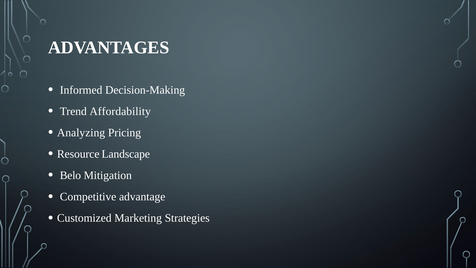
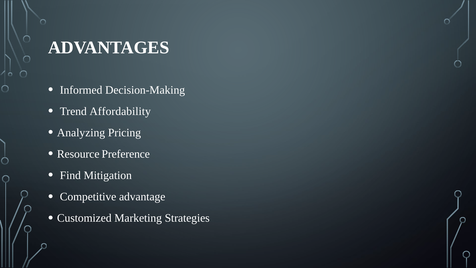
Landscape: Landscape -> Preference
Belo: Belo -> Find
